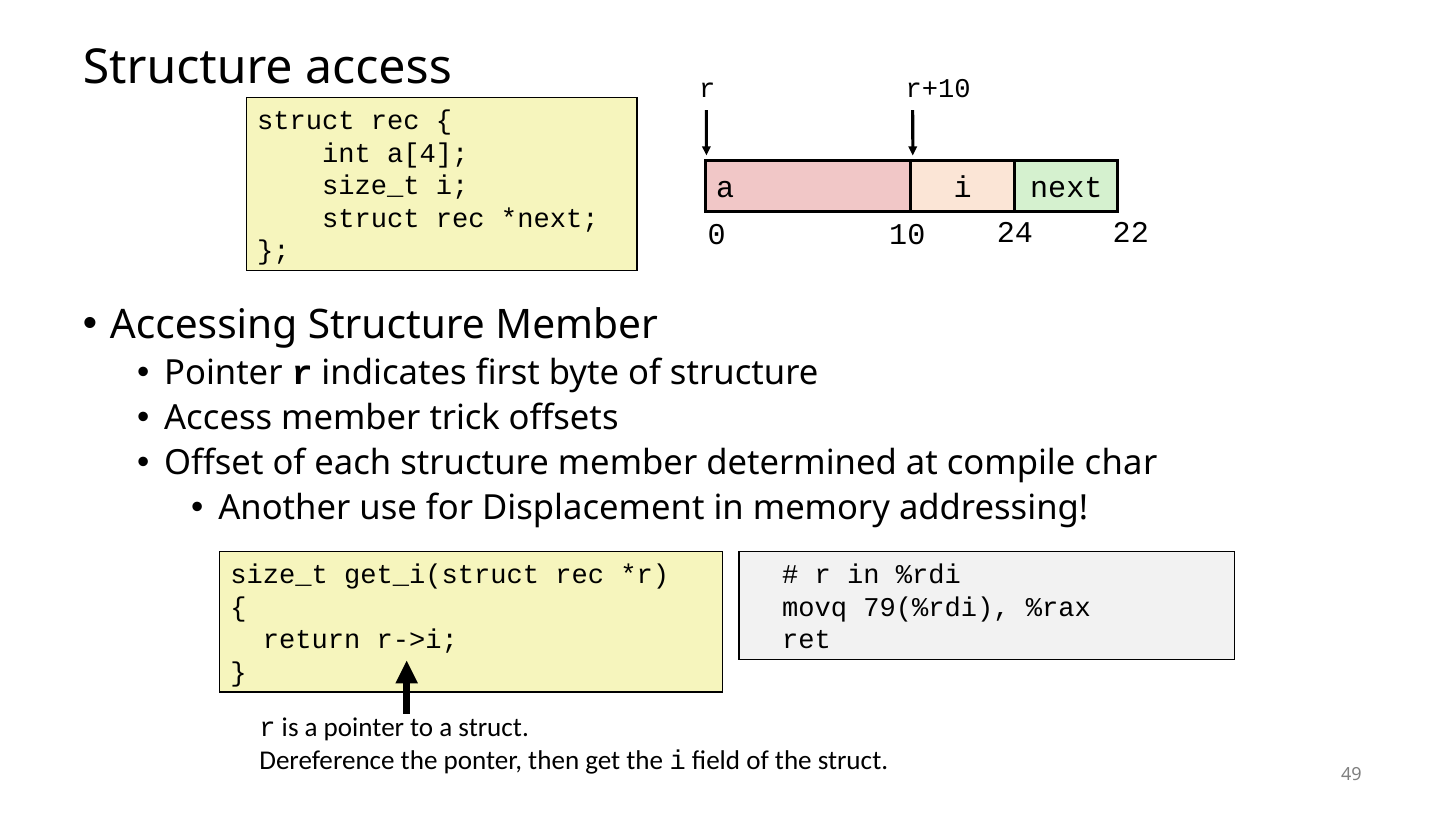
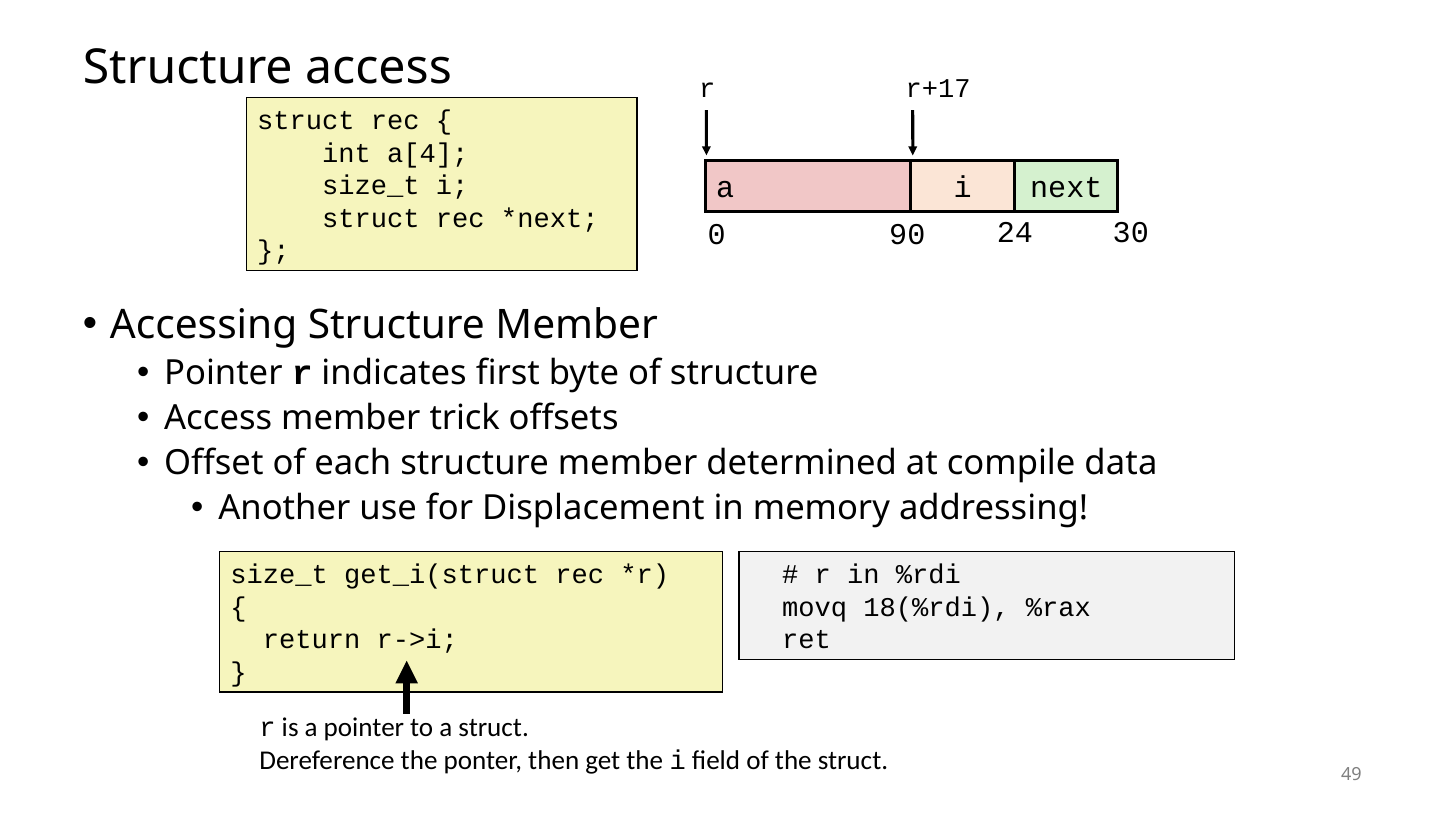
r+10: r+10 -> r+17
10: 10 -> 90
22: 22 -> 30
char: char -> data
79(%rdi: 79(%rdi -> 18(%rdi
